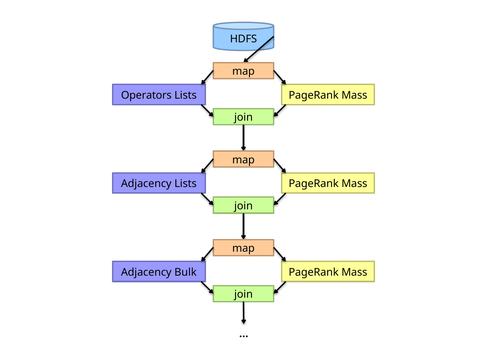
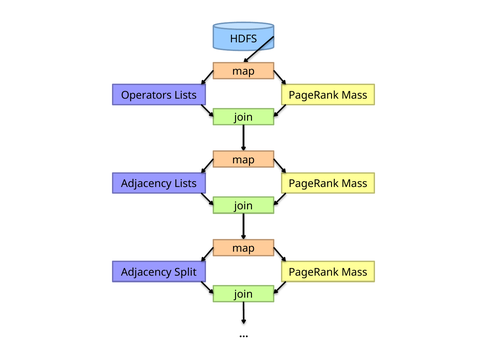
Bulk: Bulk -> Split
